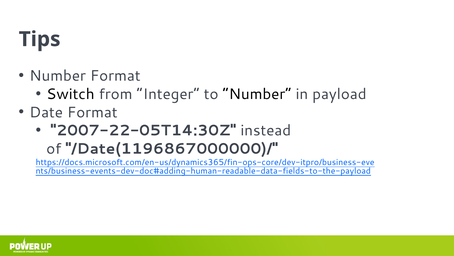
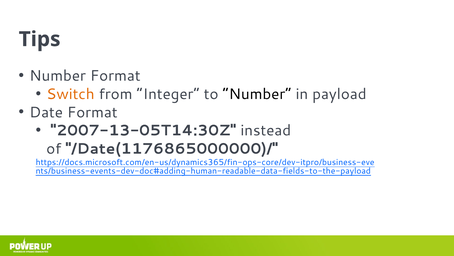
Switch colour: black -> orange
2007-22-05T14:30Z: 2007-22-05T14:30Z -> 2007-13-05T14:30Z
/Date(1196867000000)/: /Date(1196867000000)/ -> /Date(1176865000000)/
